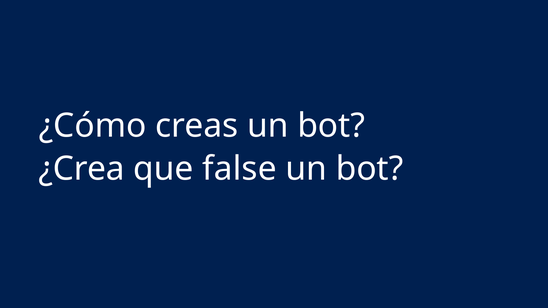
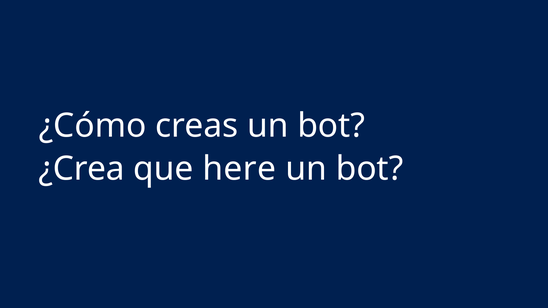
false: false -> here
